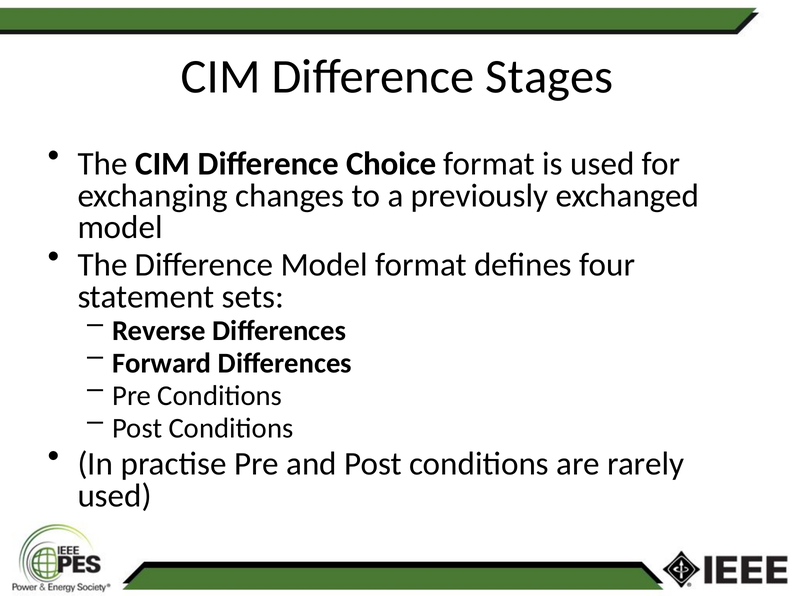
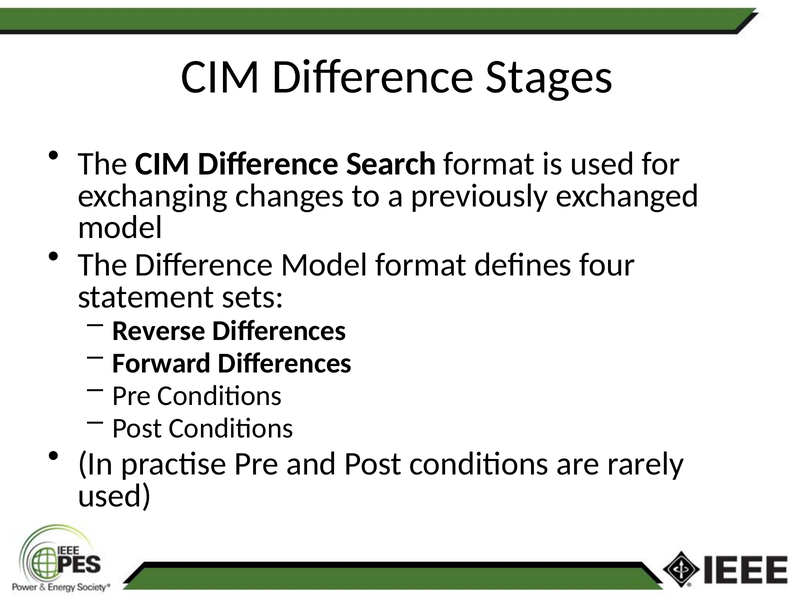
Choice: Choice -> Search
